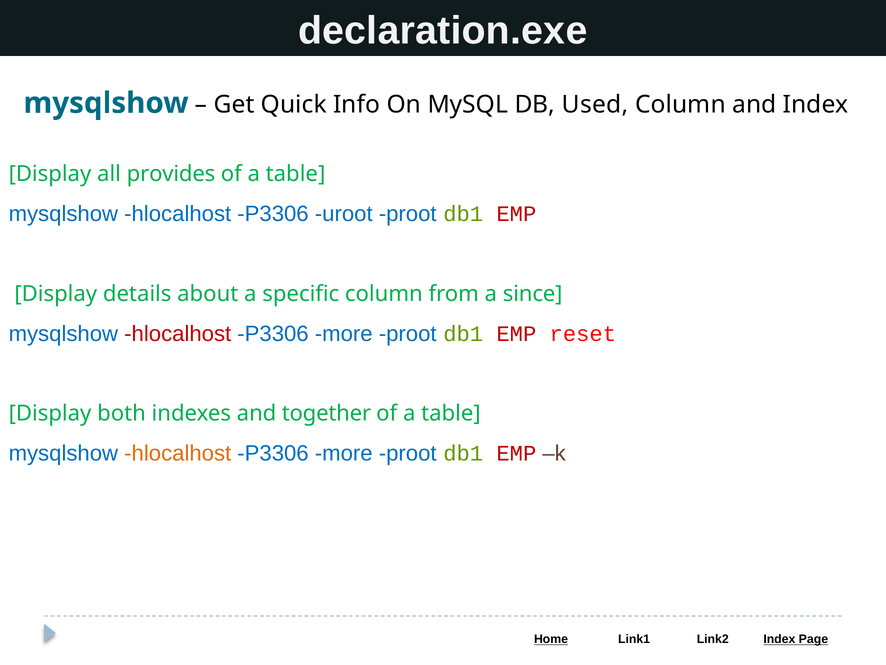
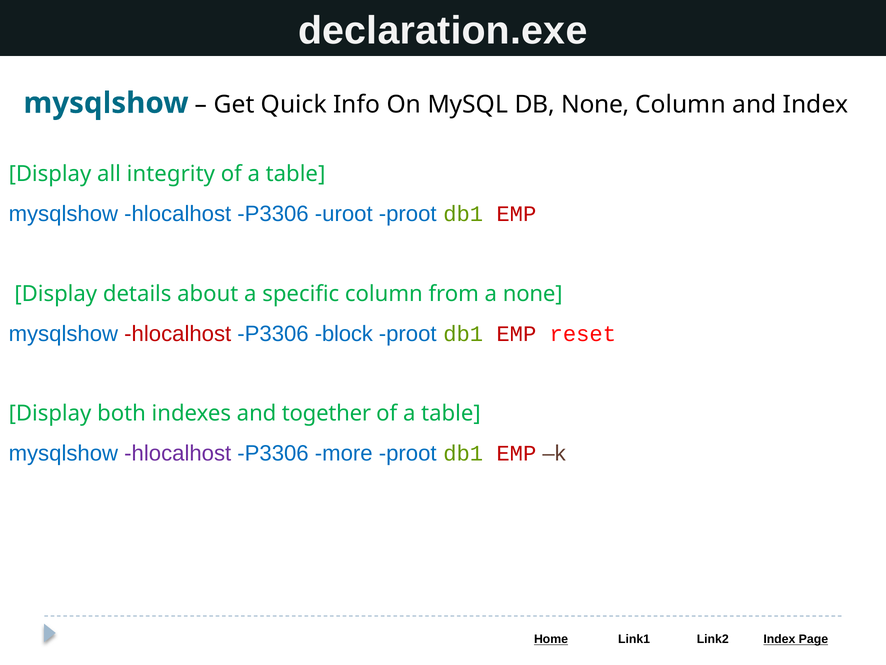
DB Used: Used -> None
provides: provides -> integrity
a since: since -> none
more at (344, 333): more -> block
hlocalhost at (178, 453) colour: orange -> purple
